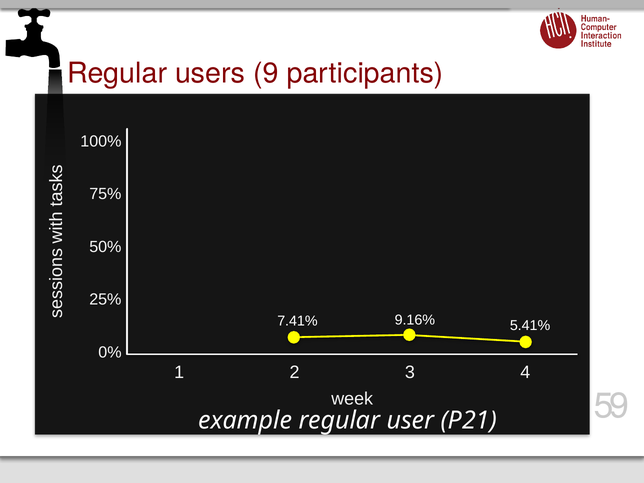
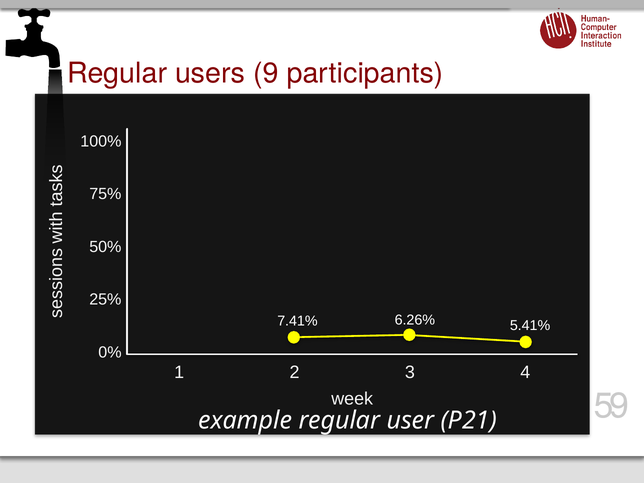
9.16%: 9.16% -> 6.26%
